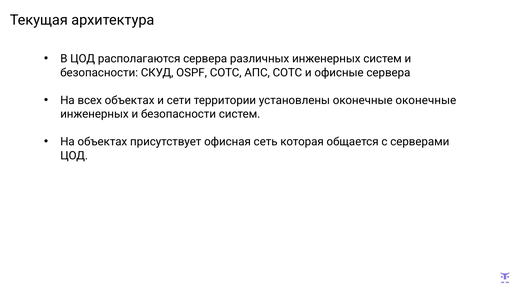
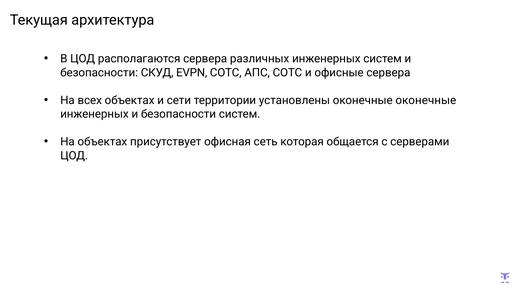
OSPF: OSPF -> EVPN
